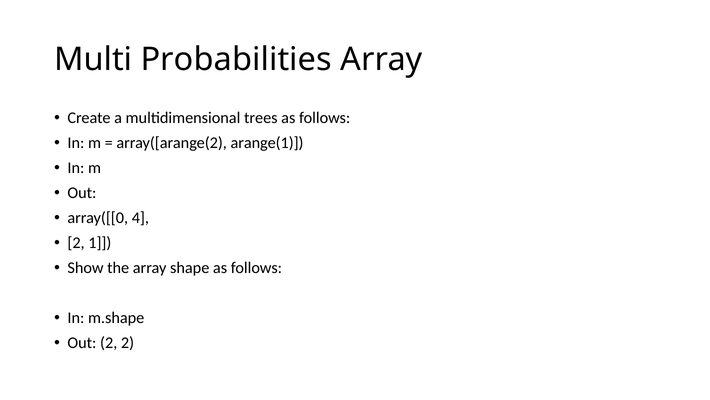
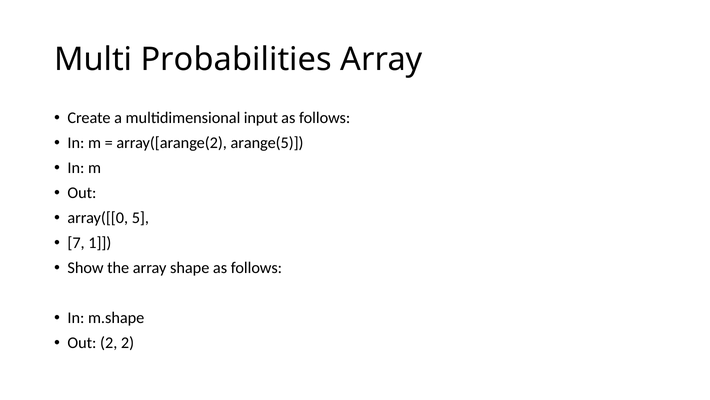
trees: trees -> input
arange(1: arange(1 -> arange(5
4: 4 -> 5
2 at (76, 242): 2 -> 7
